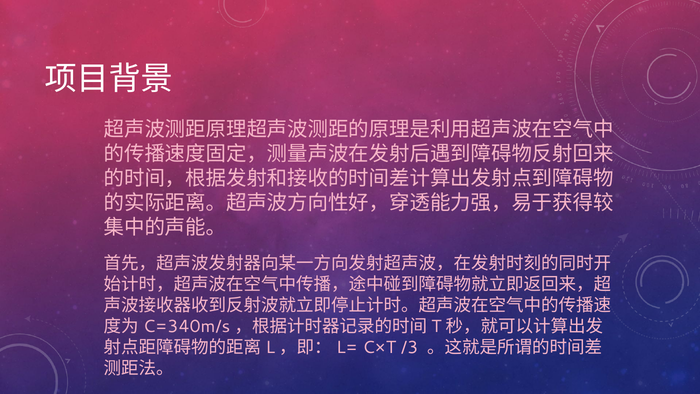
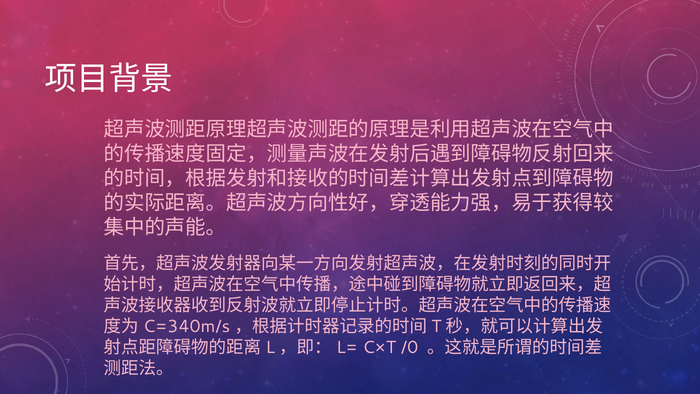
/3: /3 -> /0
